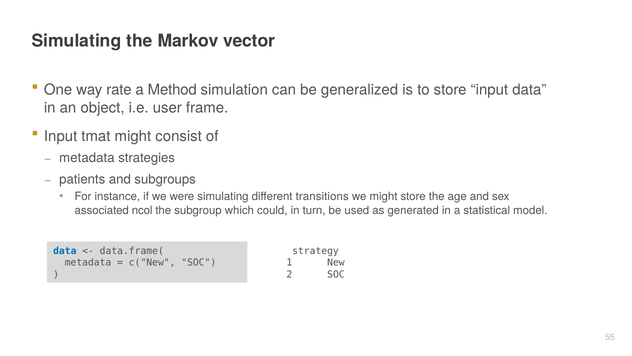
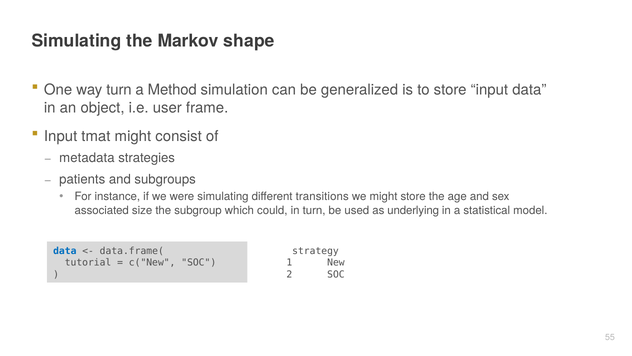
vector: vector -> shape
way rate: rate -> turn
ncol: ncol -> size
generated: generated -> underlying
metadata at (88, 262): metadata -> tutorial
